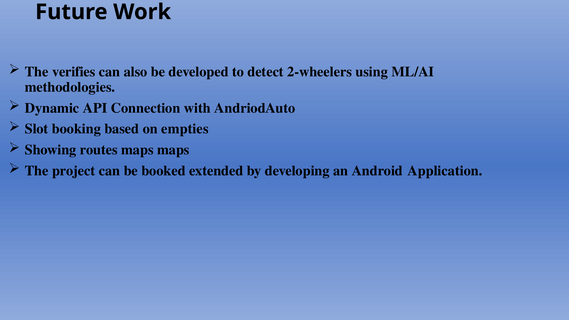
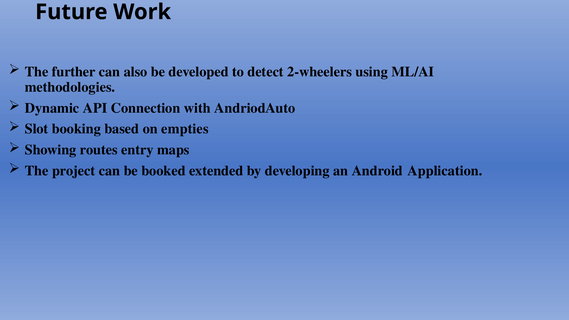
verifies: verifies -> further
routes maps: maps -> entry
